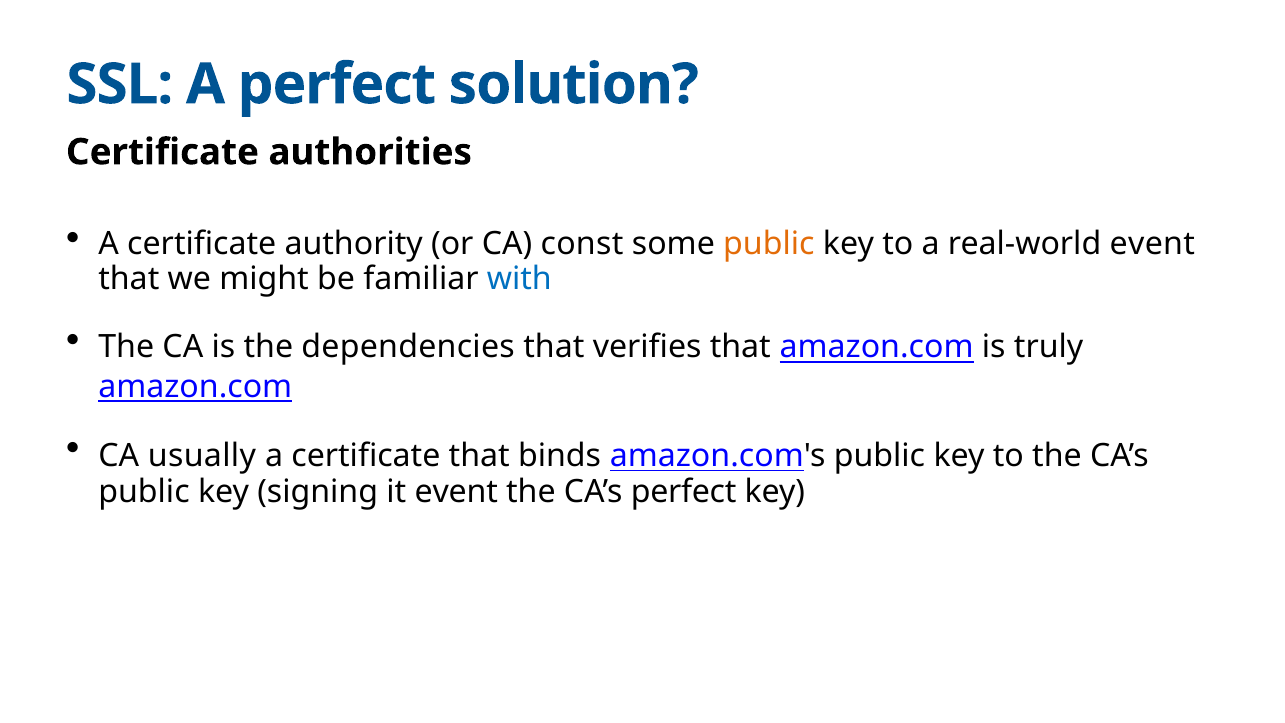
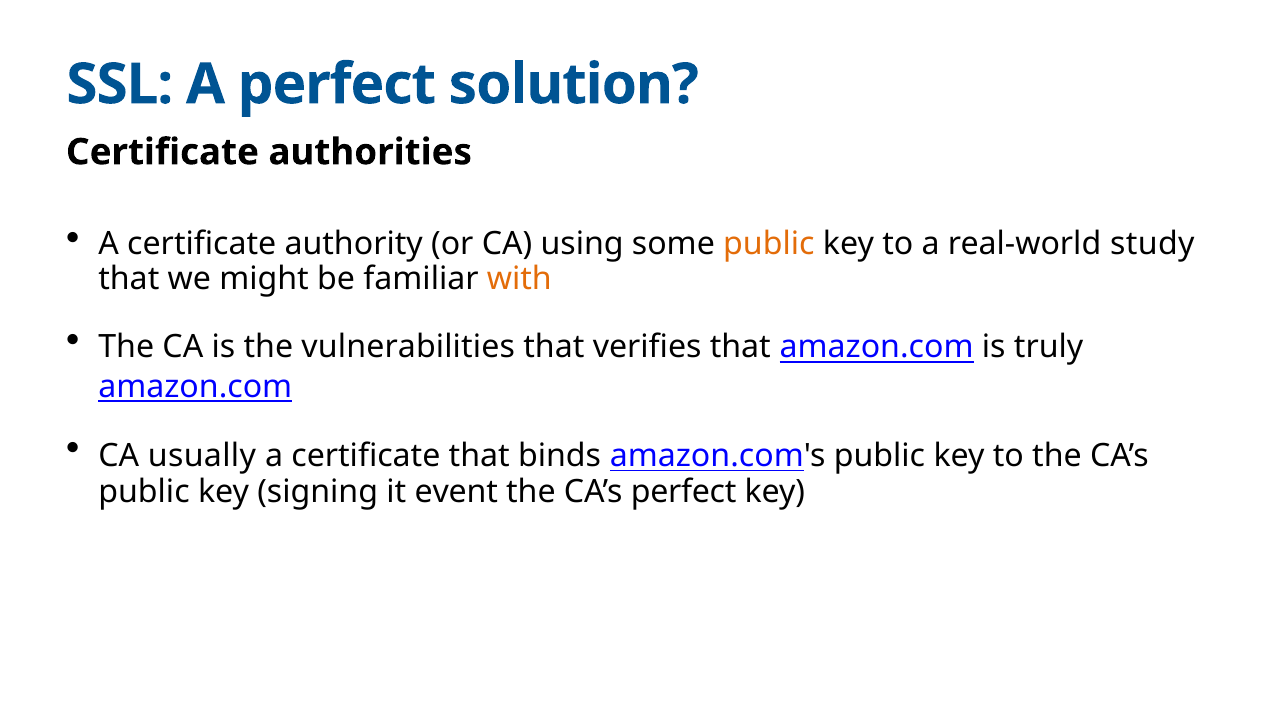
const: const -> using
real-world event: event -> study
with colour: blue -> orange
dependencies: dependencies -> vulnerabilities
